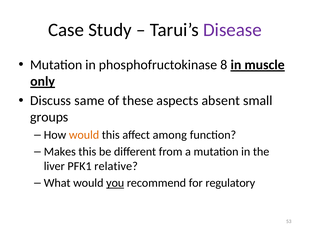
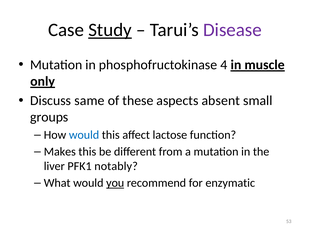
Study underline: none -> present
8: 8 -> 4
would at (84, 135) colour: orange -> blue
among: among -> lactose
relative: relative -> notably
regulatory: regulatory -> enzymatic
